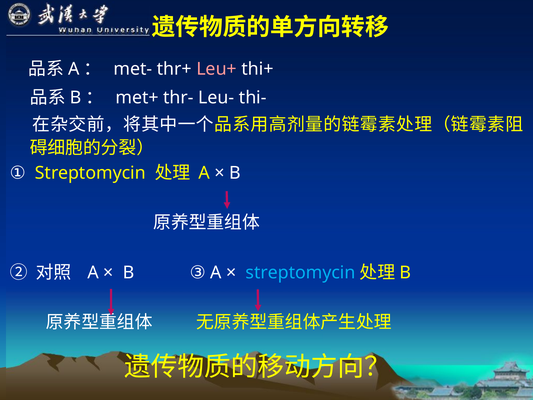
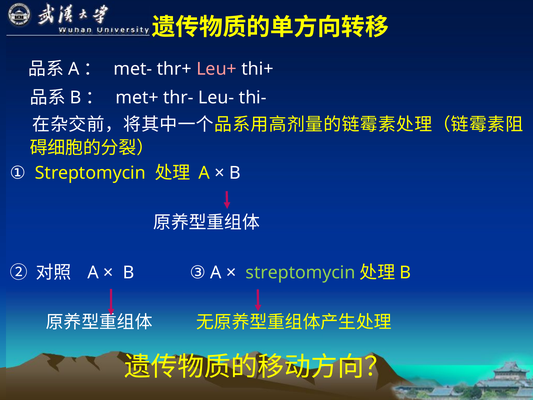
streptomycin at (301, 272) colour: light blue -> light green
